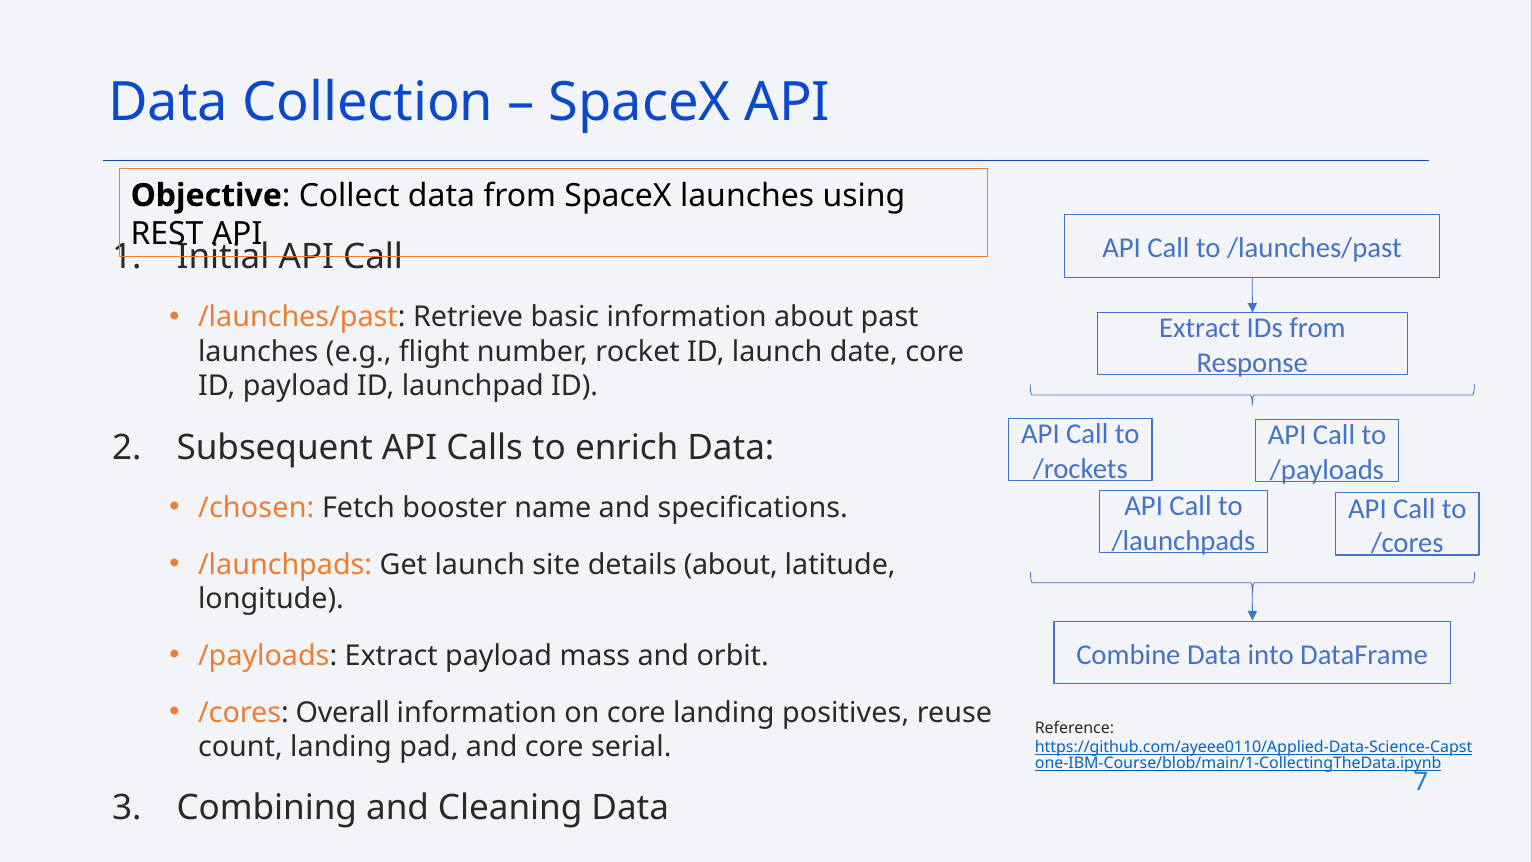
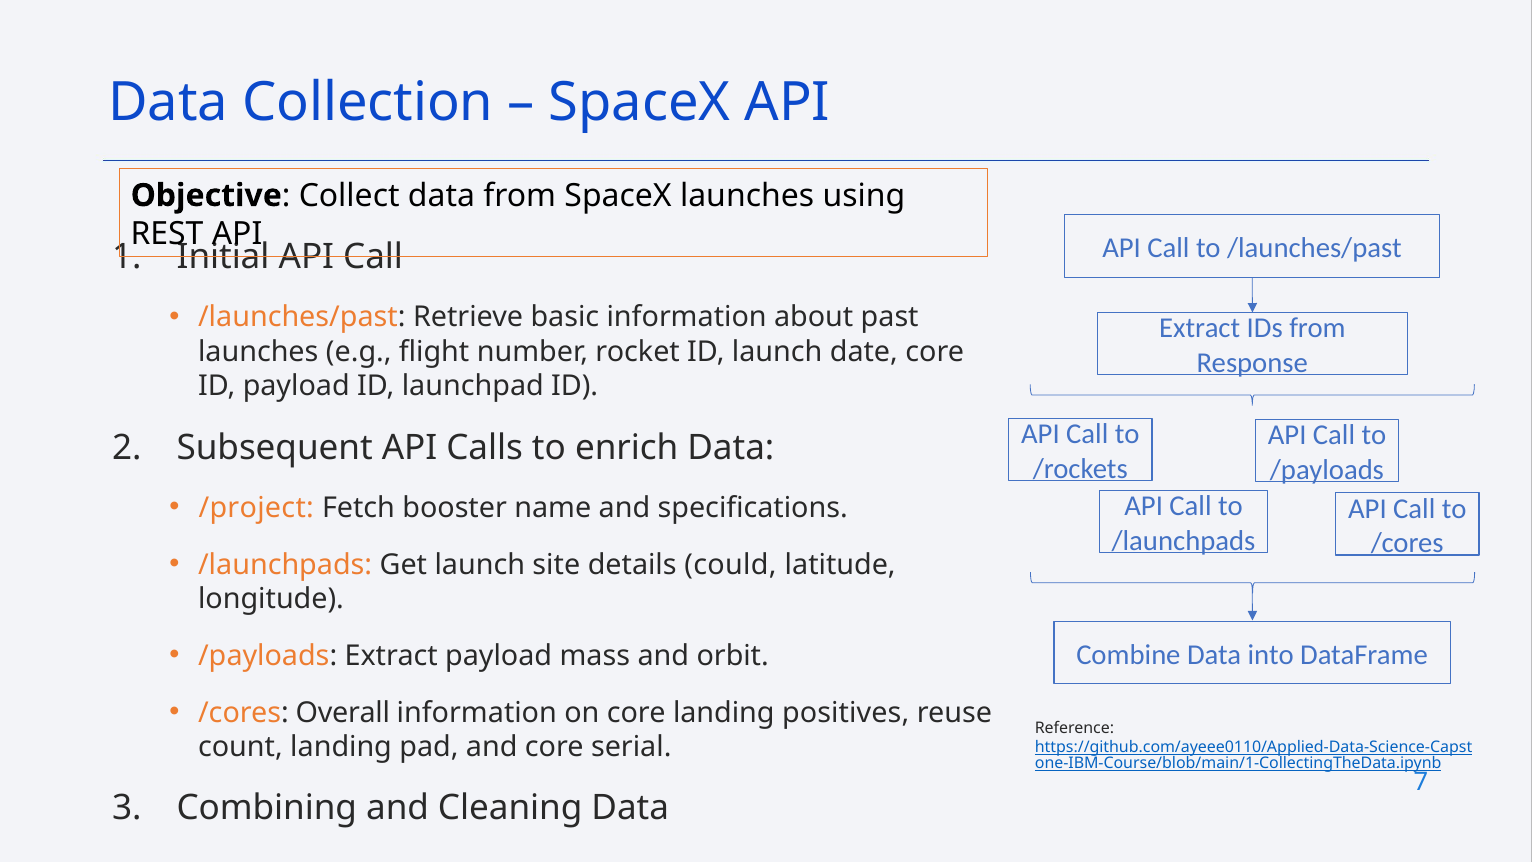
/chosen: /chosen -> /project
details about: about -> could
